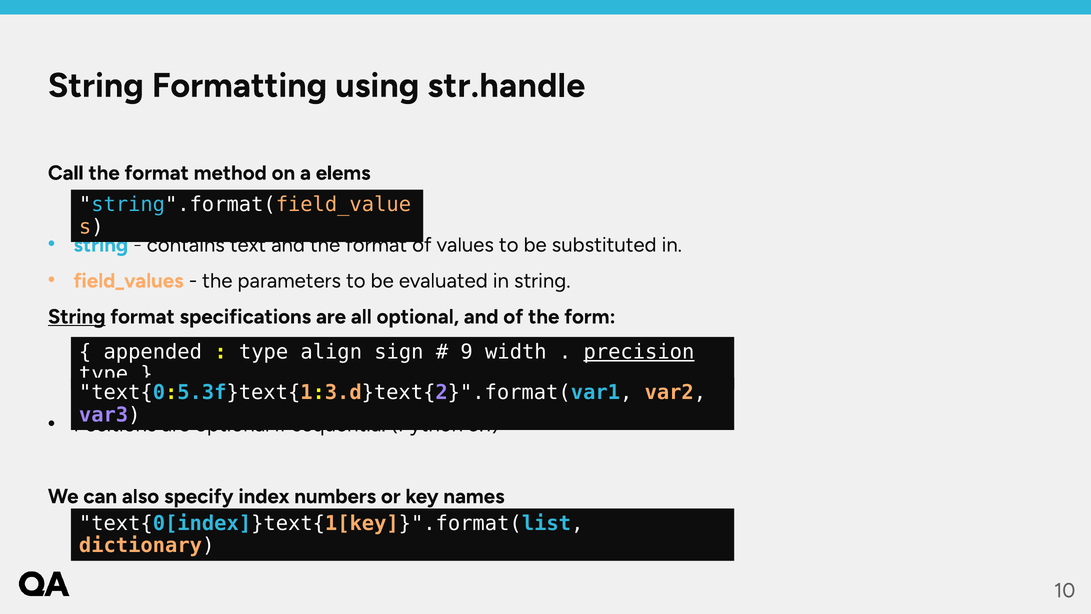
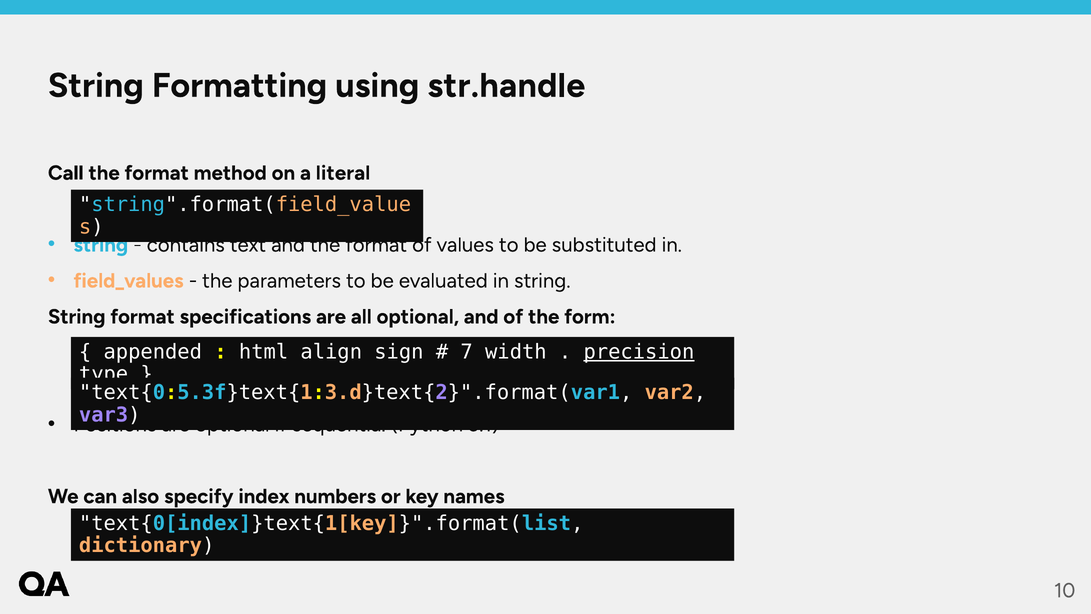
elems: elems -> literal
String at (77, 317) underline: present -> none
type at (264, 352): type -> html
9: 9 -> 7
